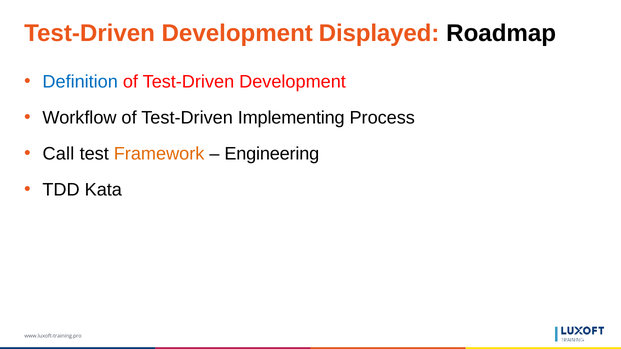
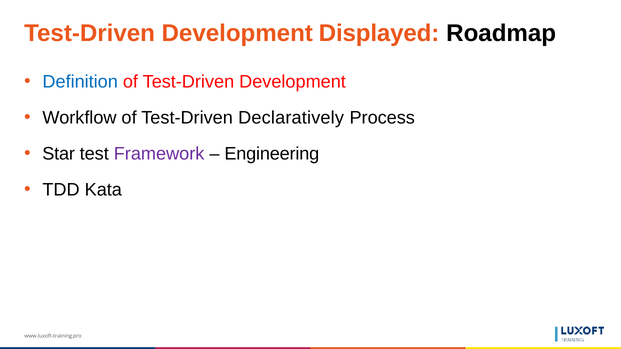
Implementing: Implementing -> Declaratively
Call: Call -> Star
Framework colour: orange -> purple
